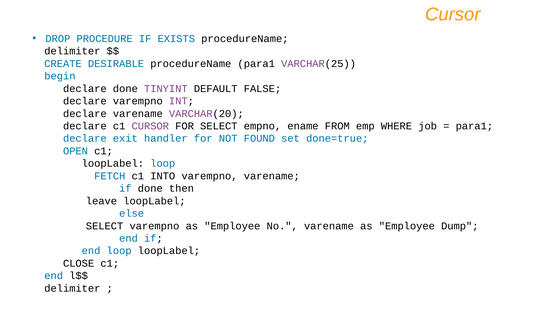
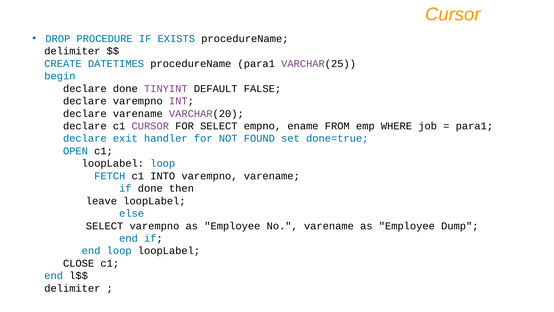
DESIRABLE: DESIRABLE -> DATETIMES
